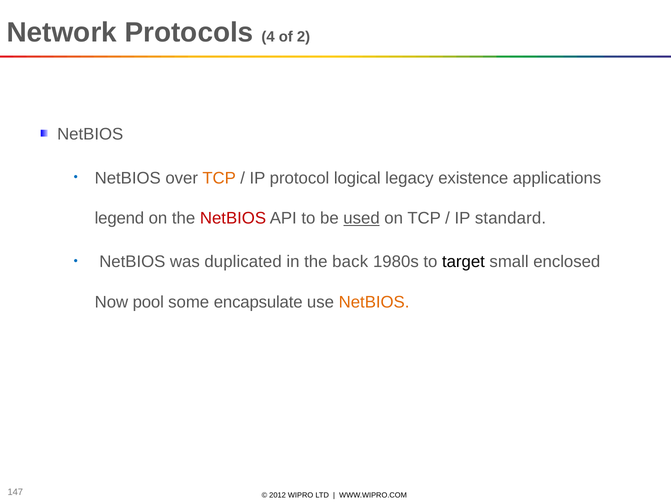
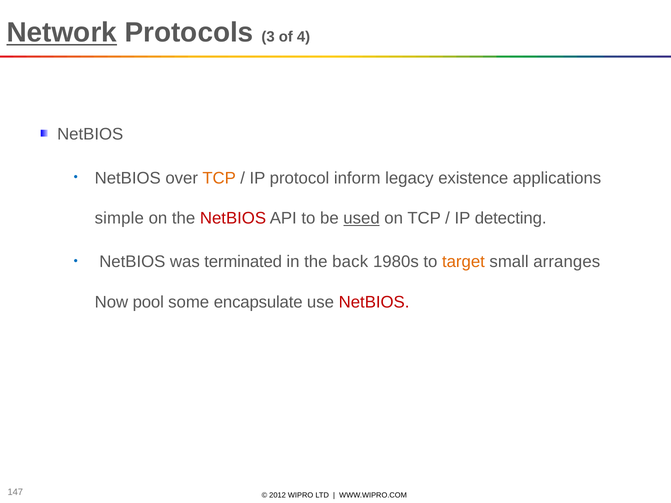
Network underline: none -> present
4: 4 -> 3
2: 2 -> 4
logical: logical -> inform
legend: legend -> simple
standard: standard -> detecting
duplicated: duplicated -> terminated
target colour: black -> orange
enclosed: enclosed -> arranges
NetBIOS at (374, 302) colour: orange -> red
